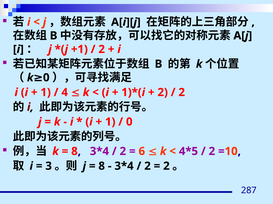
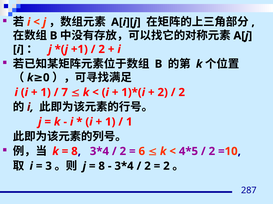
4: 4 -> 7
0 at (129, 122): 0 -> 1
